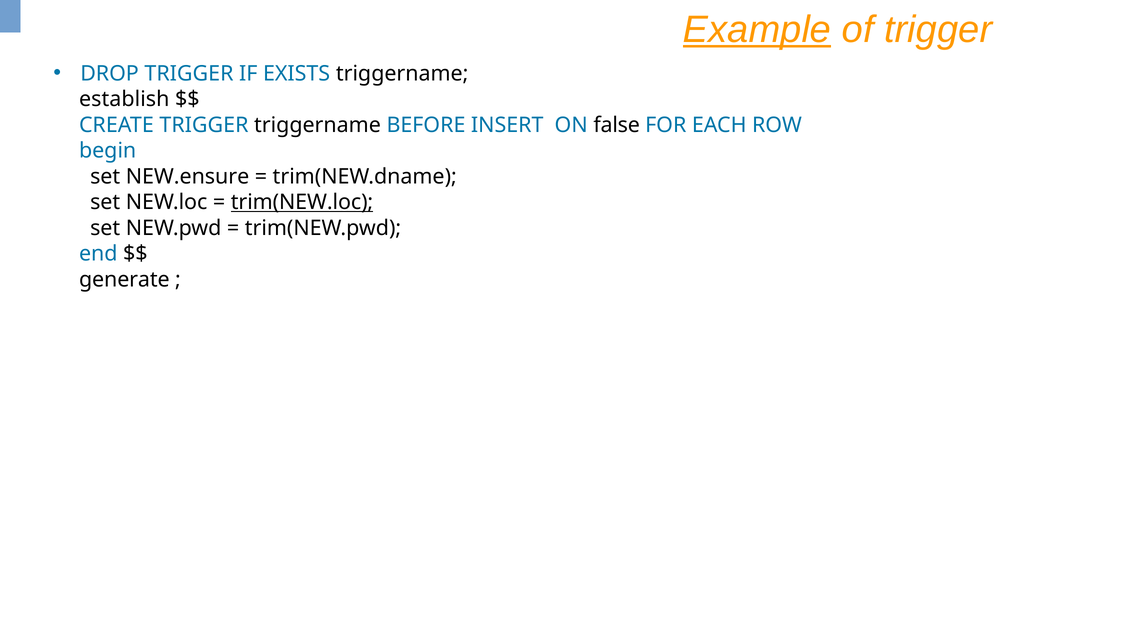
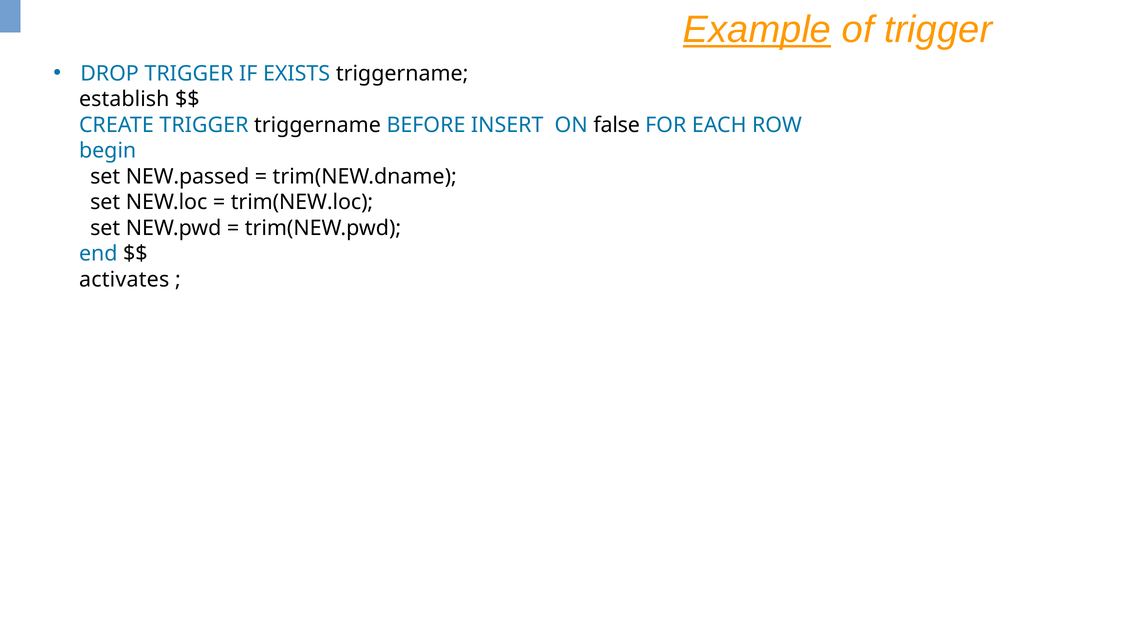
NEW.ensure: NEW.ensure -> NEW.passed
trim(NEW.loc underline: present -> none
generate: generate -> activates
